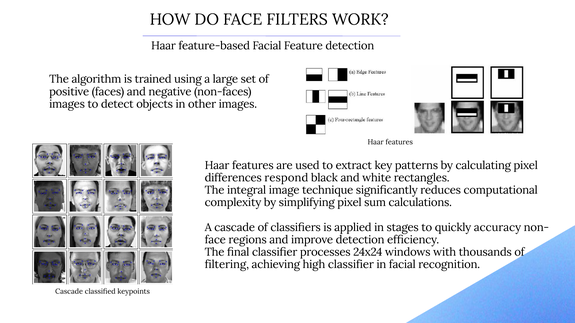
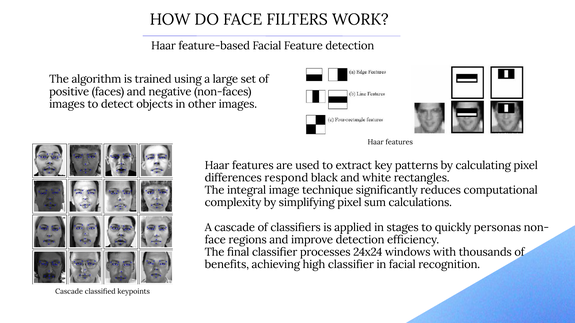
accuracy: accuracy -> personas
filtering: filtering -> benefits
